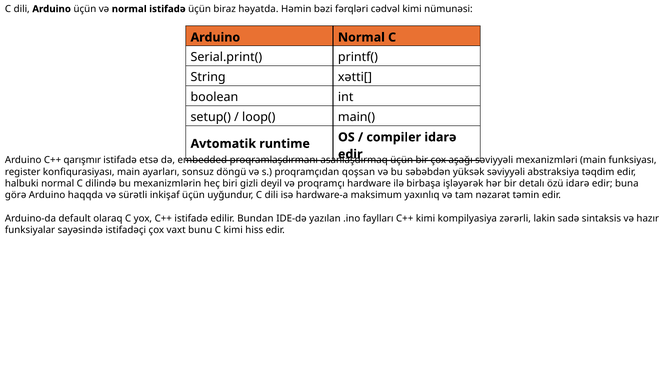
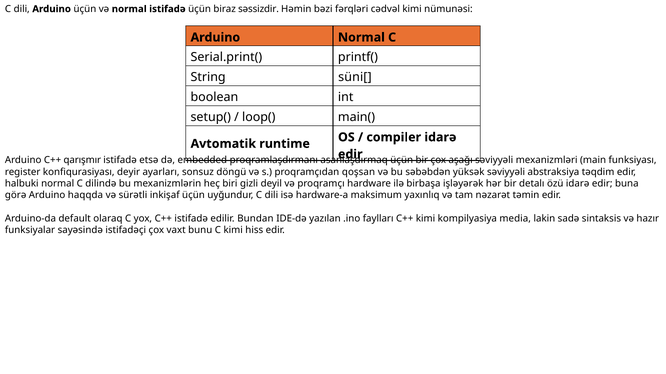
həyatda: həyatda -> səssizdir
xətti[: xətti[ -> süni[
konfiqurasiyası main: main -> deyir
zərərli: zərərli -> media
